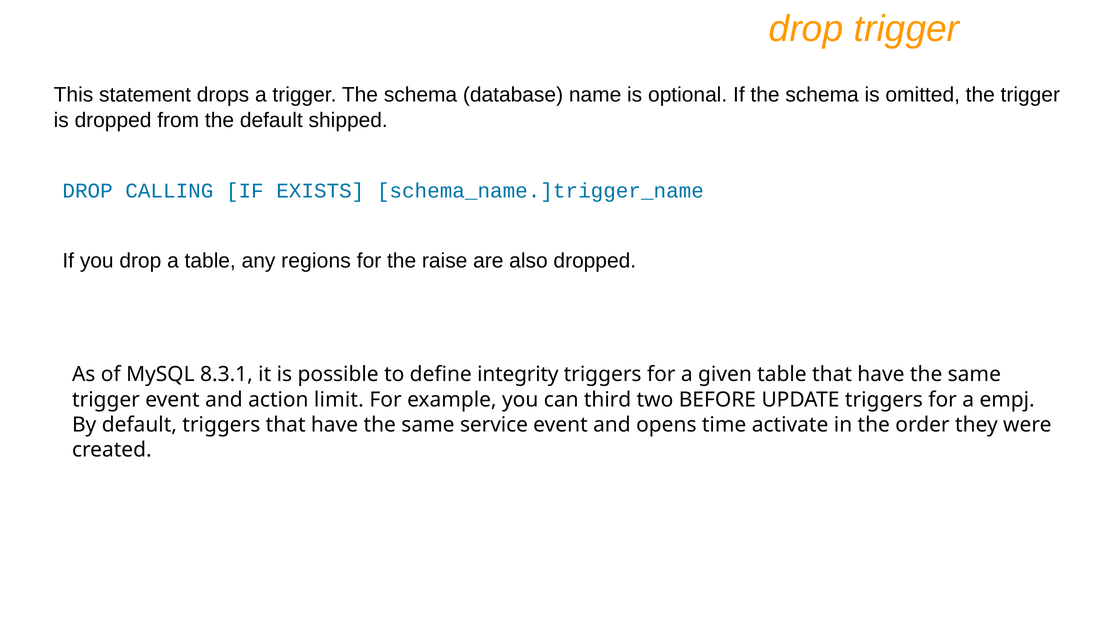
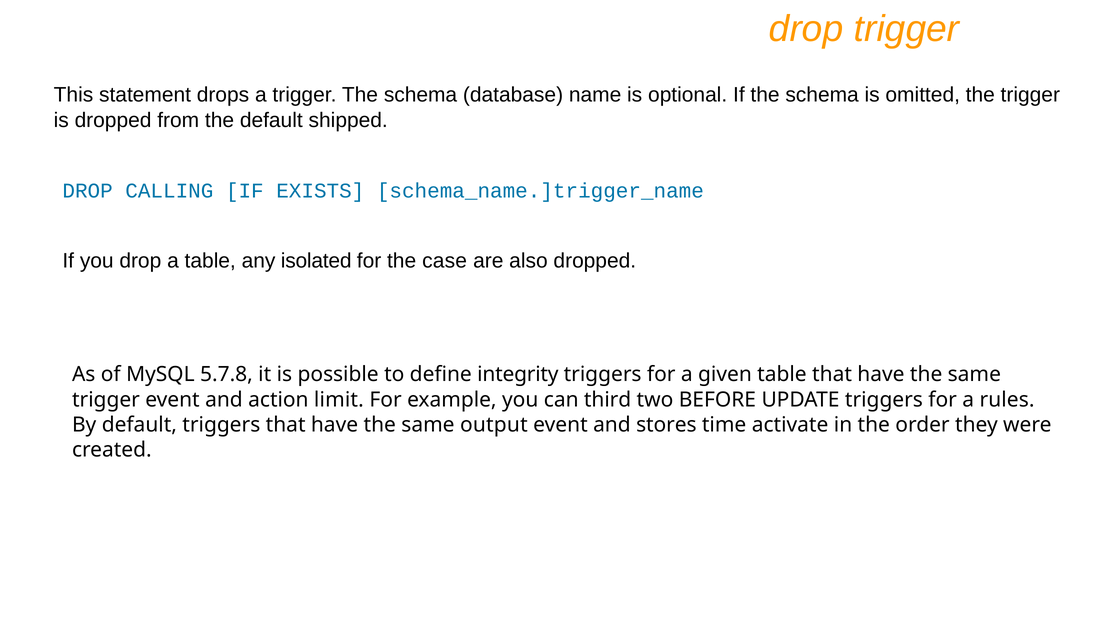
regions: regions -> isolated
raise: raise -> case
8.3.1: 8.3.1 -> 5.7.8
empj: empj -> rules
service: service -> output
opens: opens -> stores
